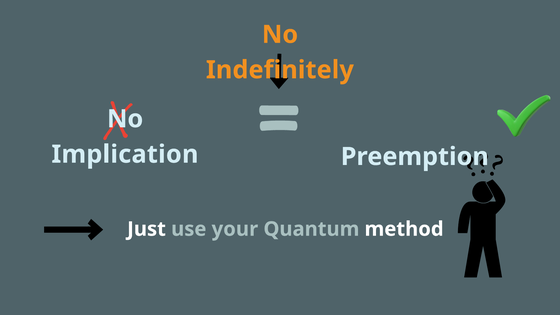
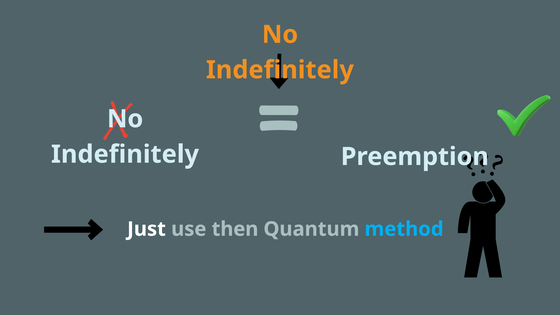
Implication at (125, 154): Implication -> Indefinitely
your: your -> then
method colour: white -> light blue
